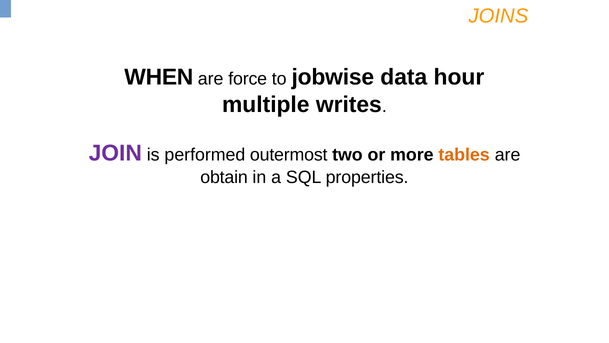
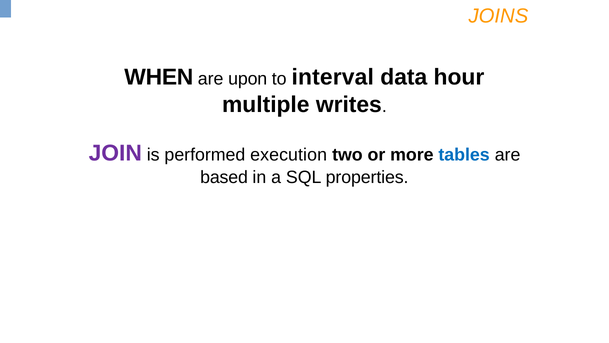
force: force -> upon
jobwise: jobwise -> interval
outermost: outermost -> execution
tables colour: orange -> blue
obtain: obtain -> based
